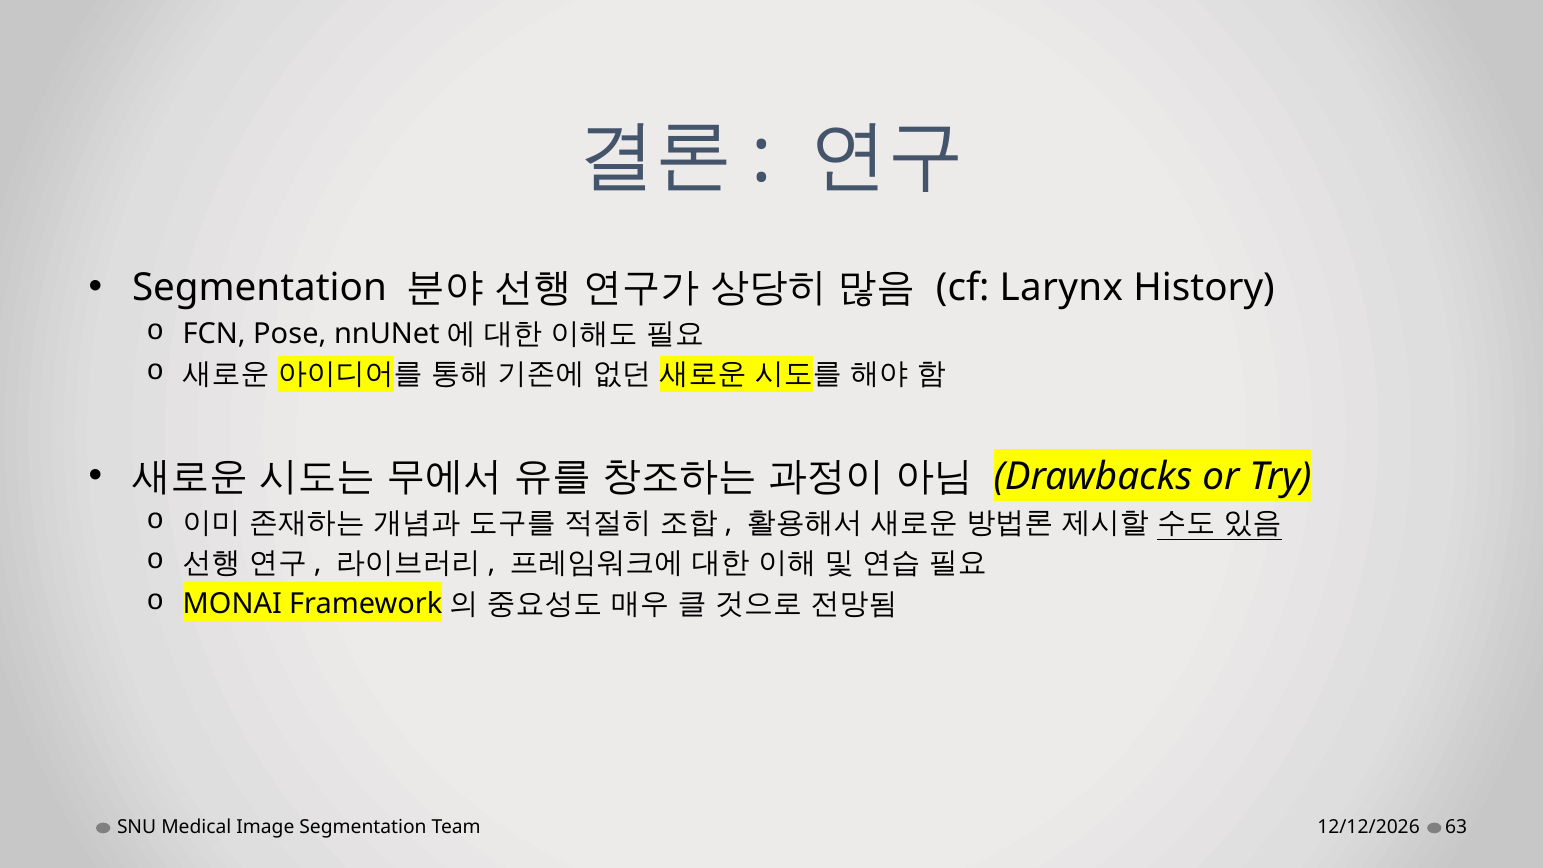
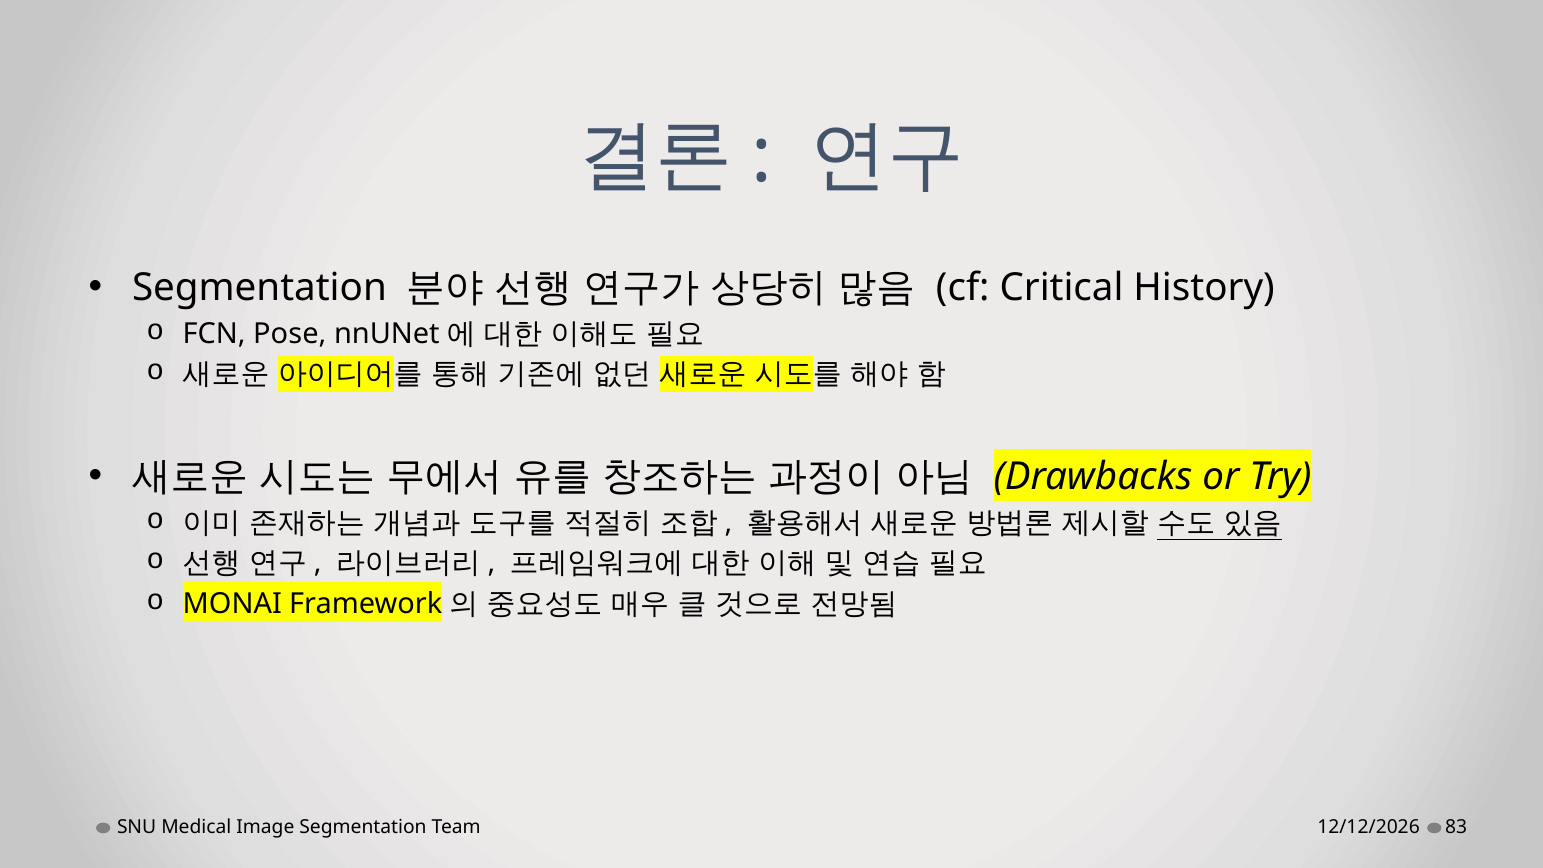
Larynx: Larynx -> Critical
63: 63 -> 83
